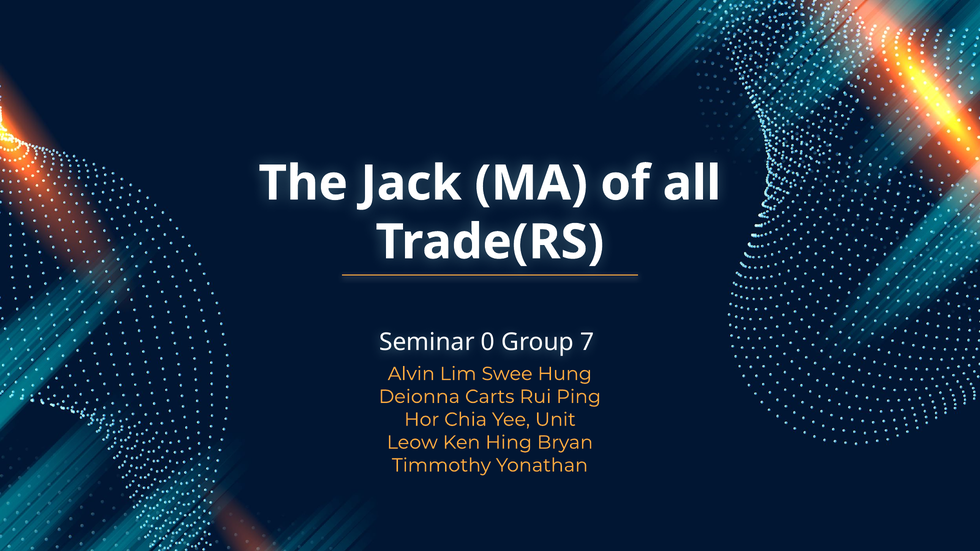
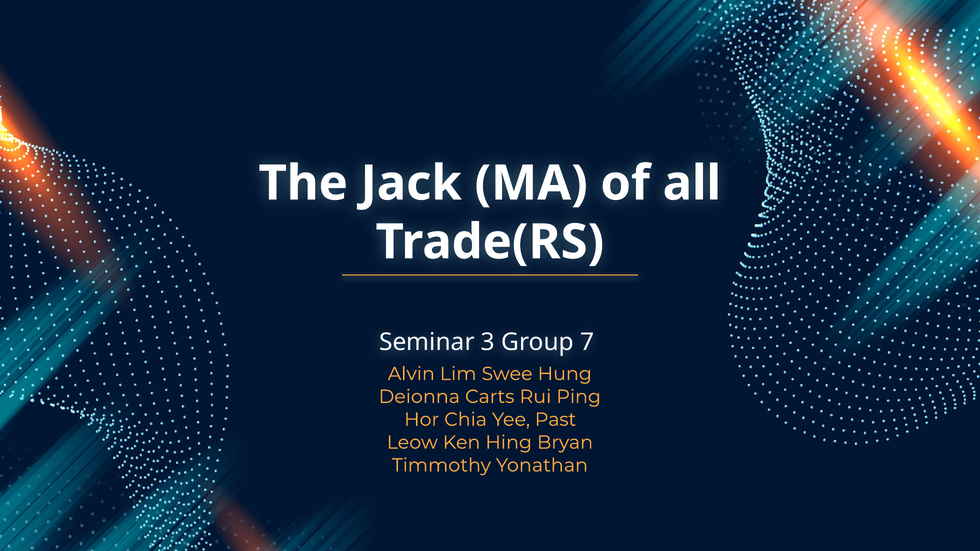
0: 0 -> 3
Unit: Unit -> Past
